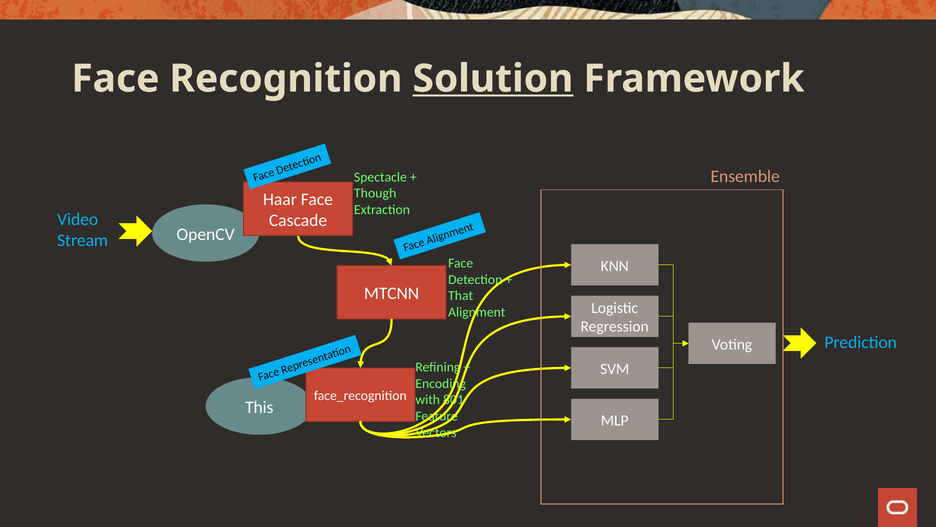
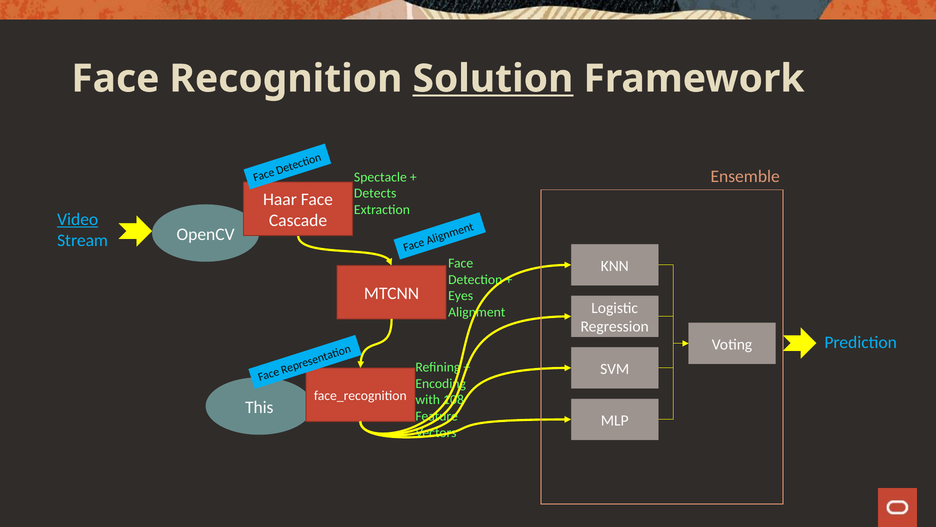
Though: Though -> Detects
Video underline: none -> present
That: That -> Eyes
801: 801 -> 108
